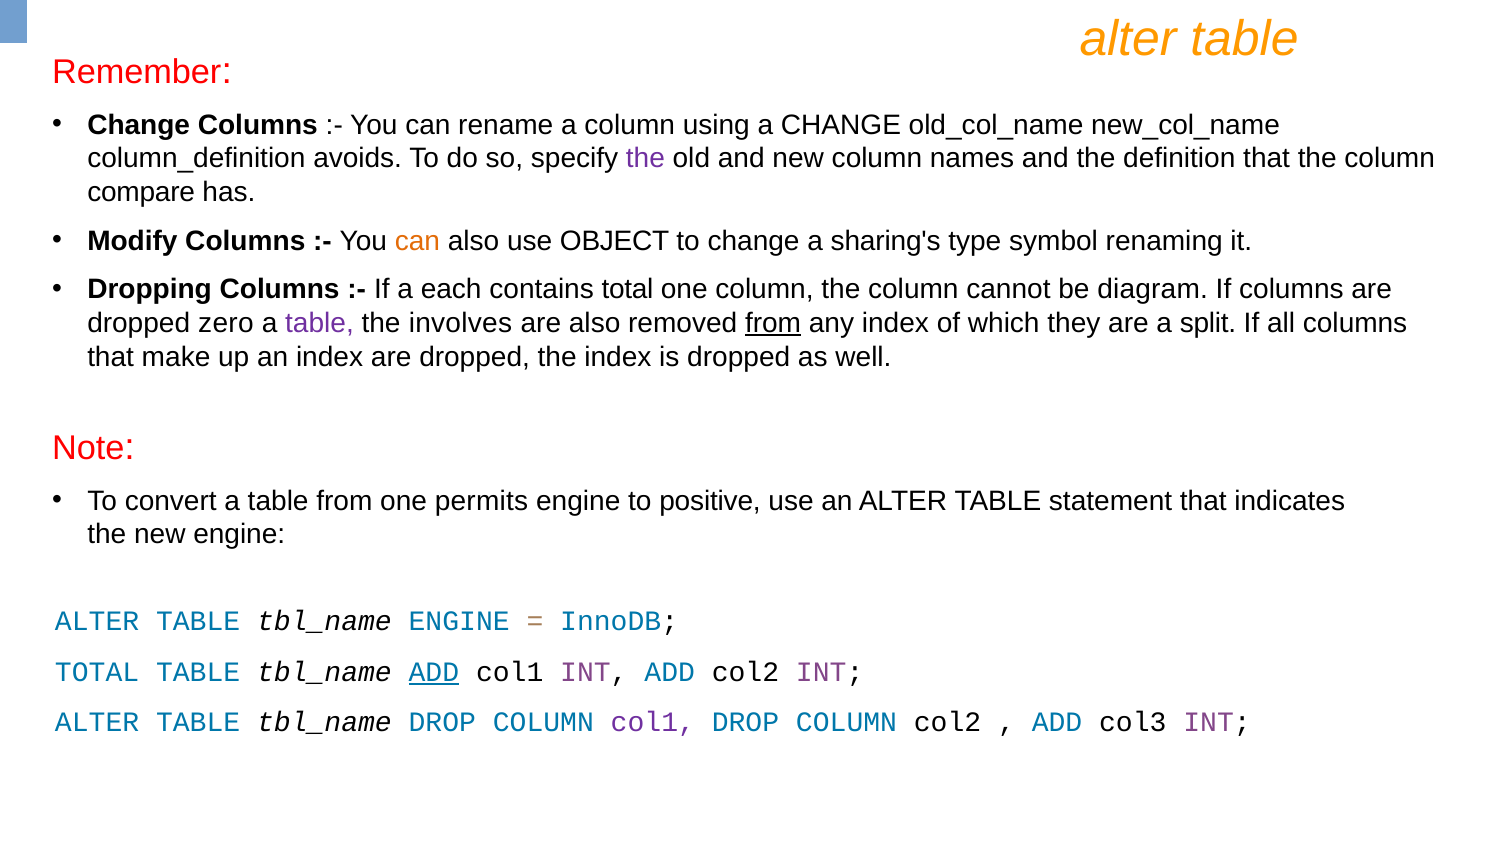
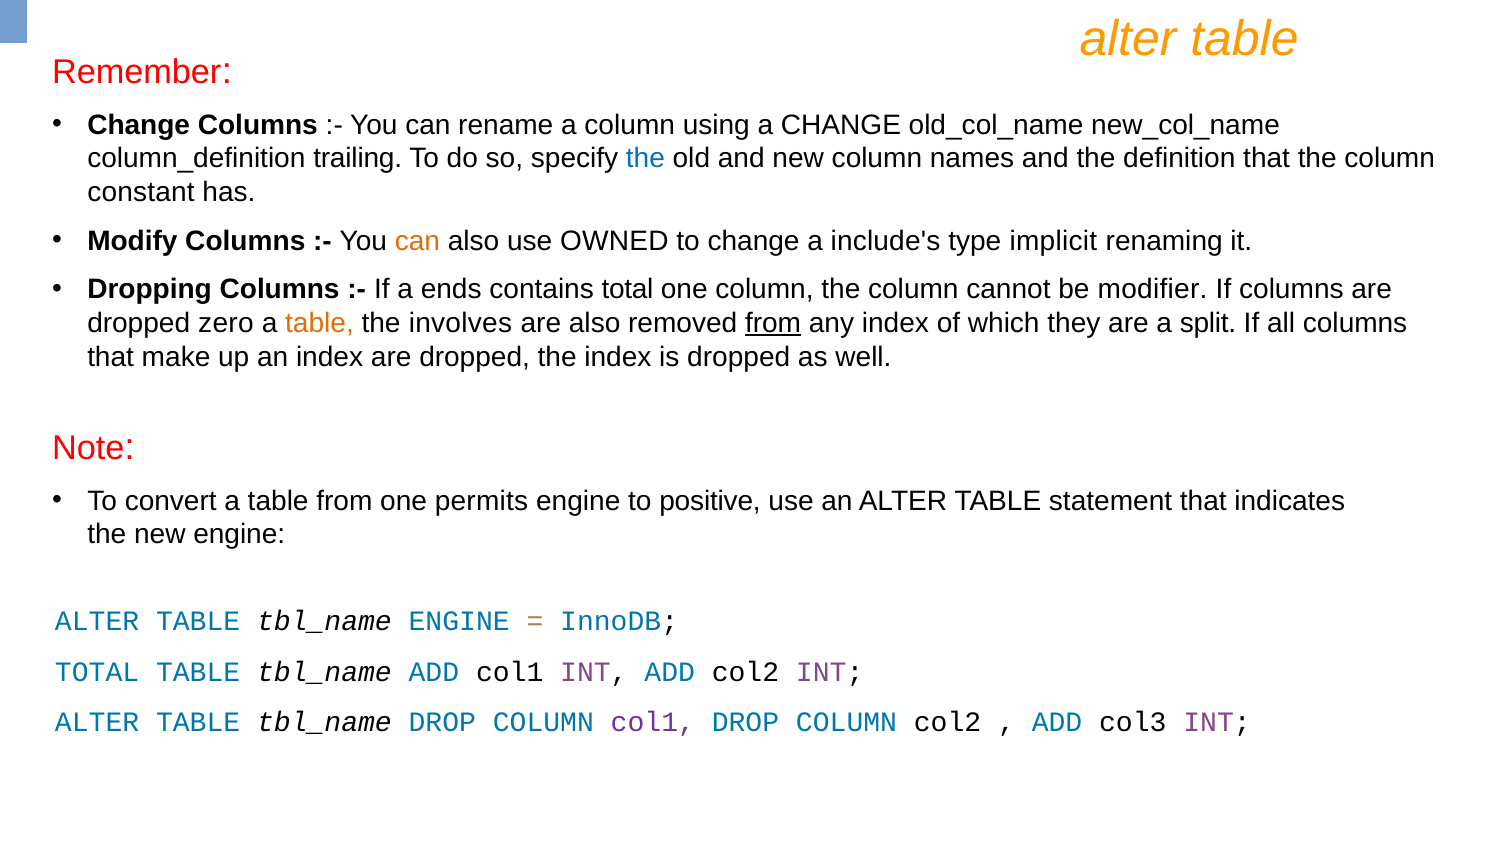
avoids: avoids -> trailing
the at (645, 159) colour: purple -> blue
compare: compare -> constant
OBJECT: OBJECT -> OWNED
sharing's: sharing's -> include's
symbol: symbol -> implicit
each: each -> ends
diagram: diagram -> modifier
table at (319, 323) colour: purple -> orange
ADD at (434, 672) underline: present -> none
